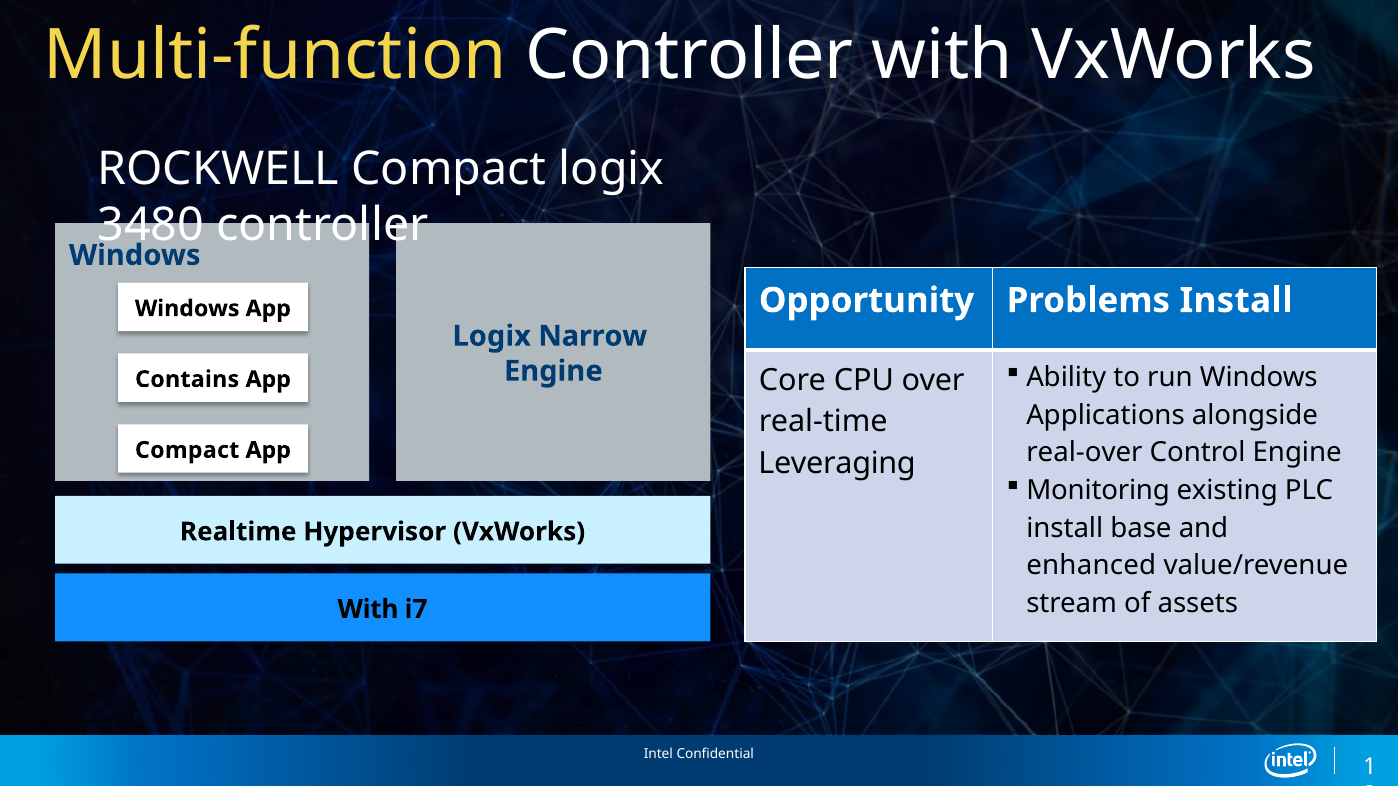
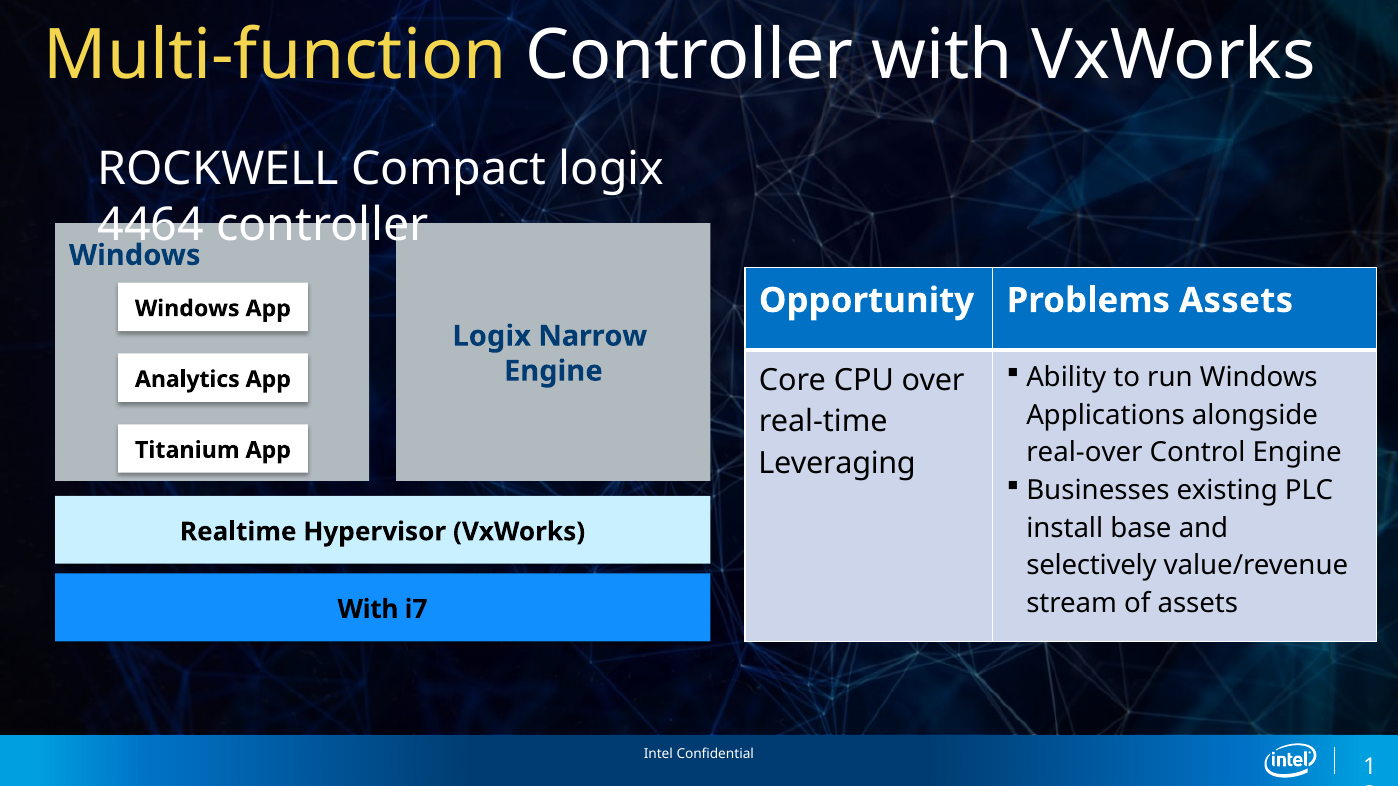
3480: 3480 -> 4464
Problems Install: Install -> Assets
Contains: Contains -> Analytics
Compact at (187, 450): Compact -> Titanium
Monitoring: Monitoring -> Businesses
enhanced: enhanced -> selectively
